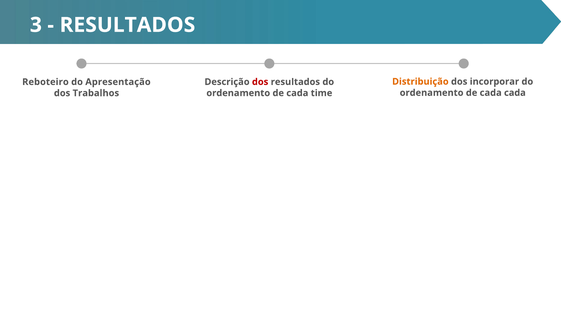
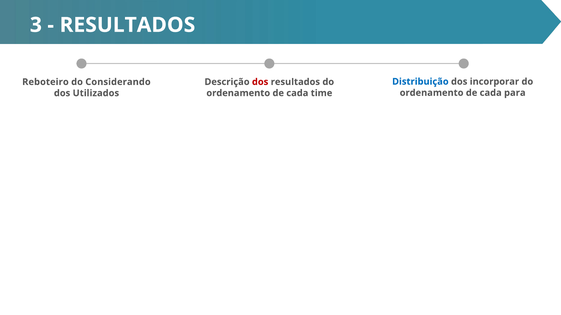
Distribuição colour: orange -> blue
Apresentação: Apresentação -> Considerando
cada cada: cada -> para
Trabalhos: Trabalhos -> Utilizados
